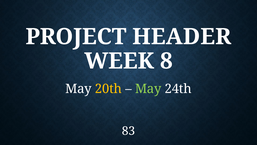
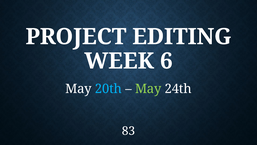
HEADER: HEADER -> EDITING
8: 8 -> 6
20th colour: yellow -> light blue
